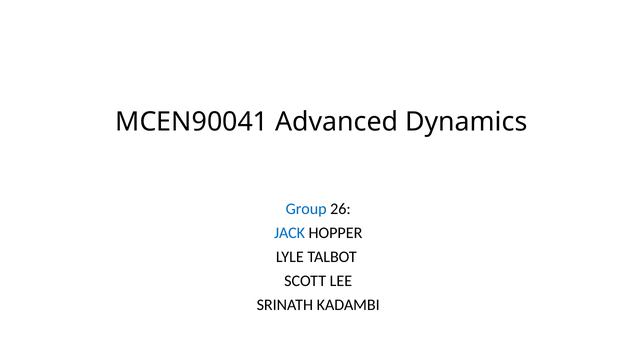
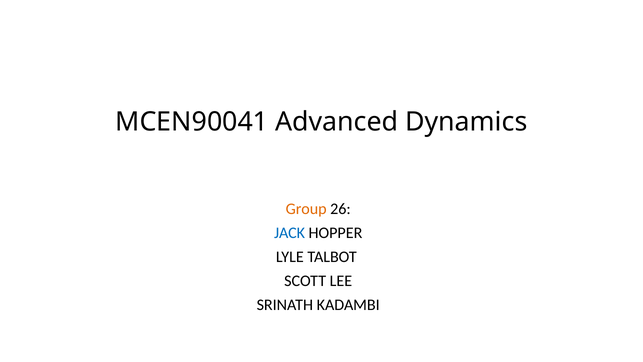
Group colour: blue -> orange
